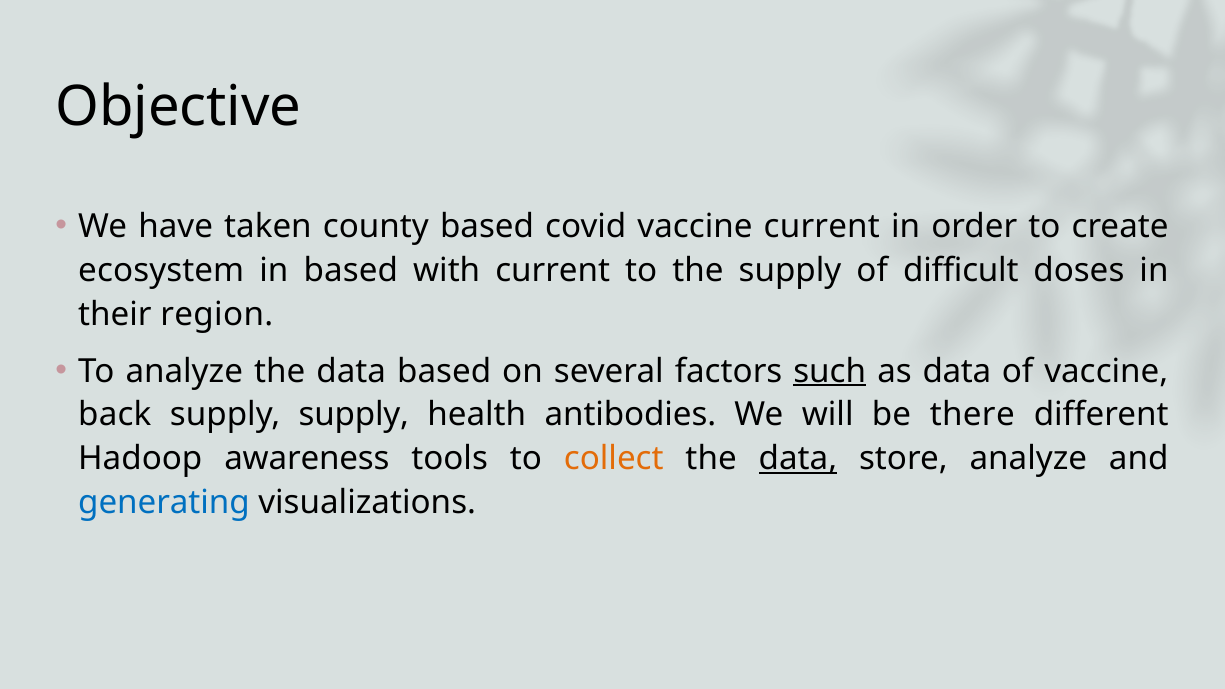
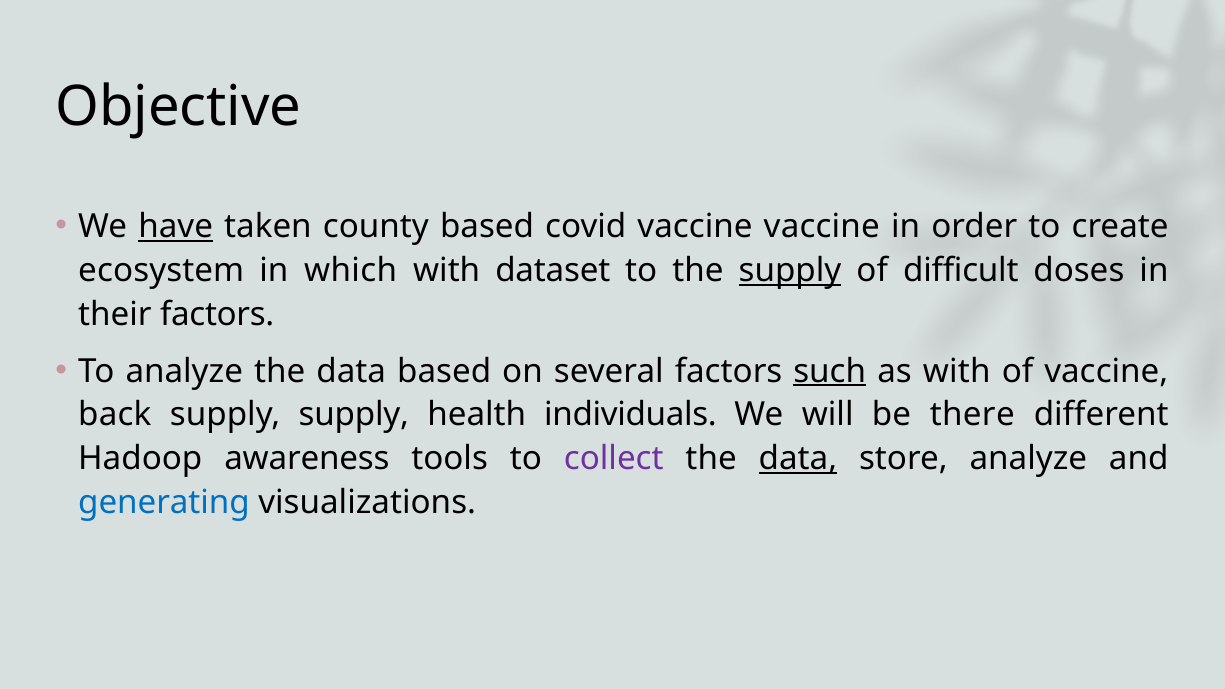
have underline: none -> present
vaccine current: current -> vaccine
in based: based -> which
with current: current -> dataset
supply at (790, 271) underline: none -> present
their region: region -> factors
as data: data -> with
antibodies: antibodies -> individuals
collect colour: orange -> purple
